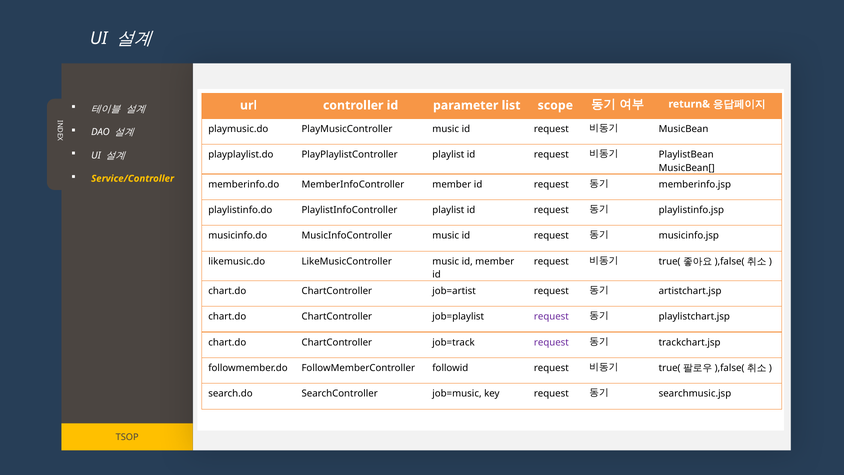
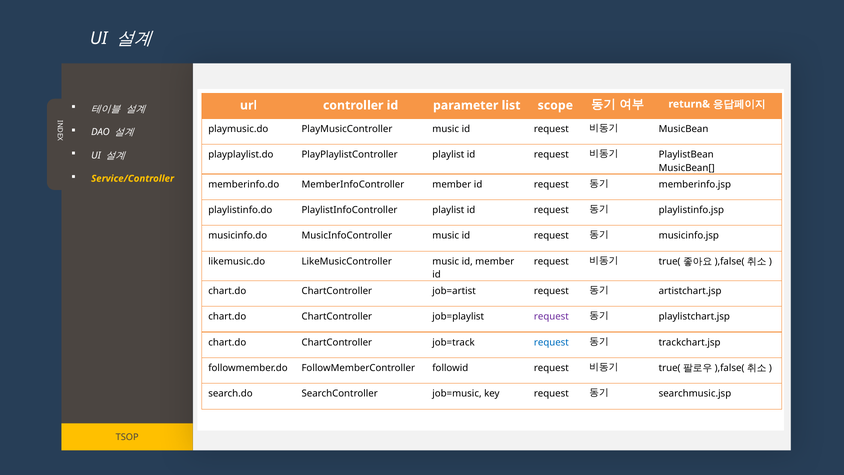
request at (551, 342) colour: purple -> blue
